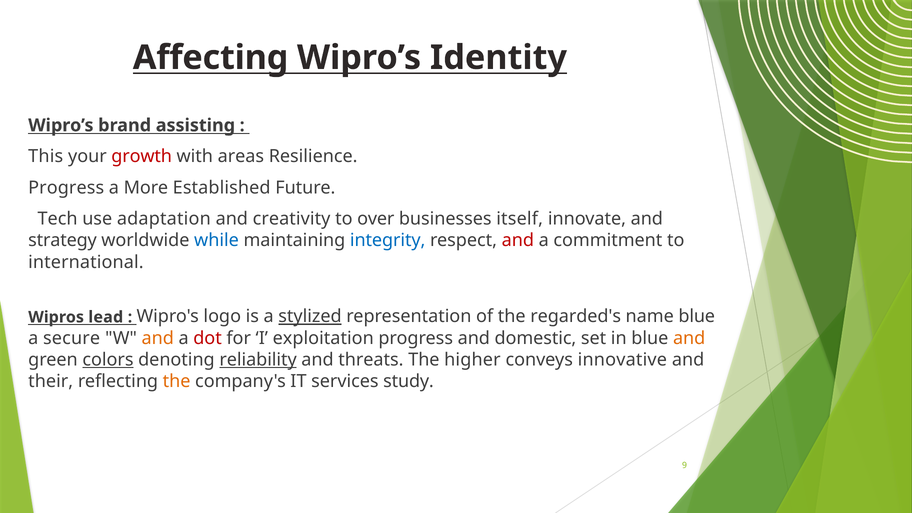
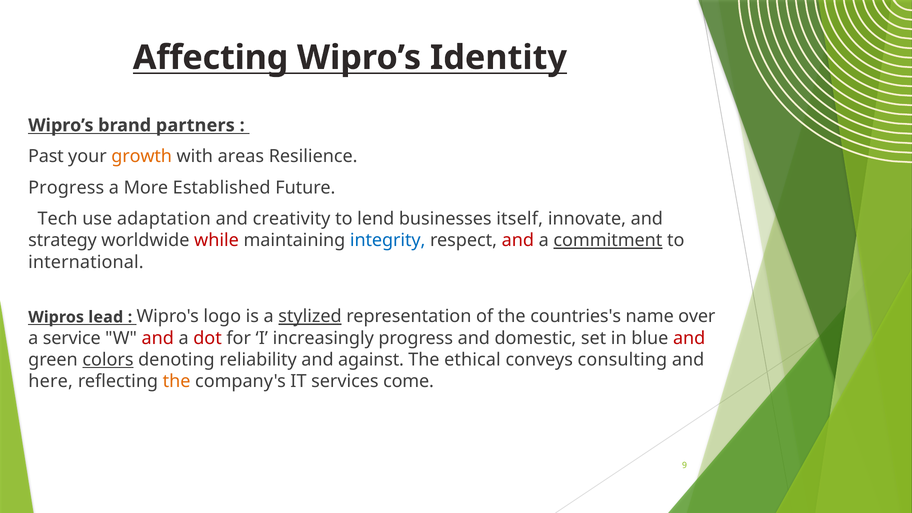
assisting: assisting -> partners
This: This -> Past
growth colour: red -> orange
over: over -> lend
while colour: blue -> red
commitment underline: none -> present
regarded's: regarded's -> countries's
name blue: blue -> over
secure: secure -> service
and at (158, 338) colour: orange -> red
exploitation: exploitation -> increasingly
and at (689, 338) colour: orange -> red
reliability underline: present -> none
threats: threats -> against
higher: higher -> ethical
innovative: innovative -> consulting
their: their -> here
study: study -> come
